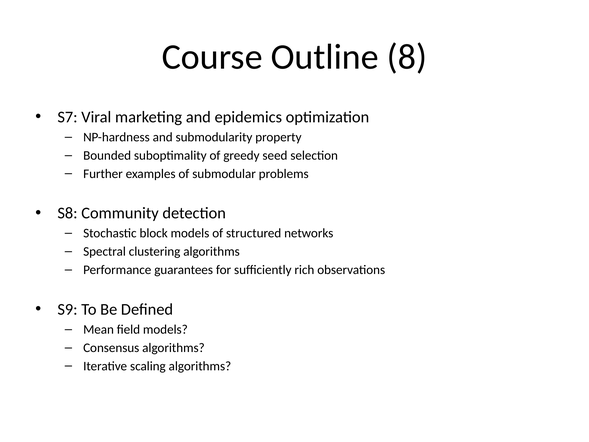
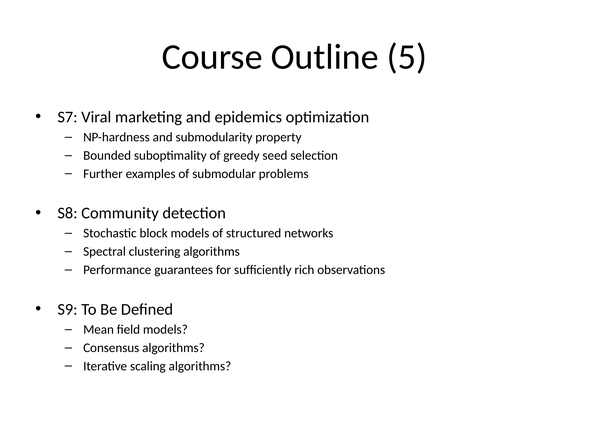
8: 8 -> 5
